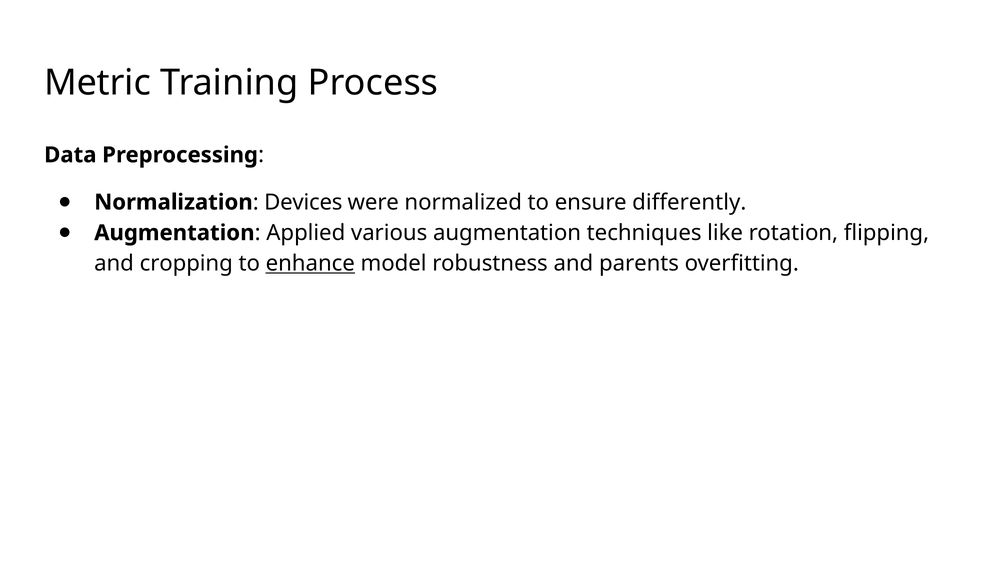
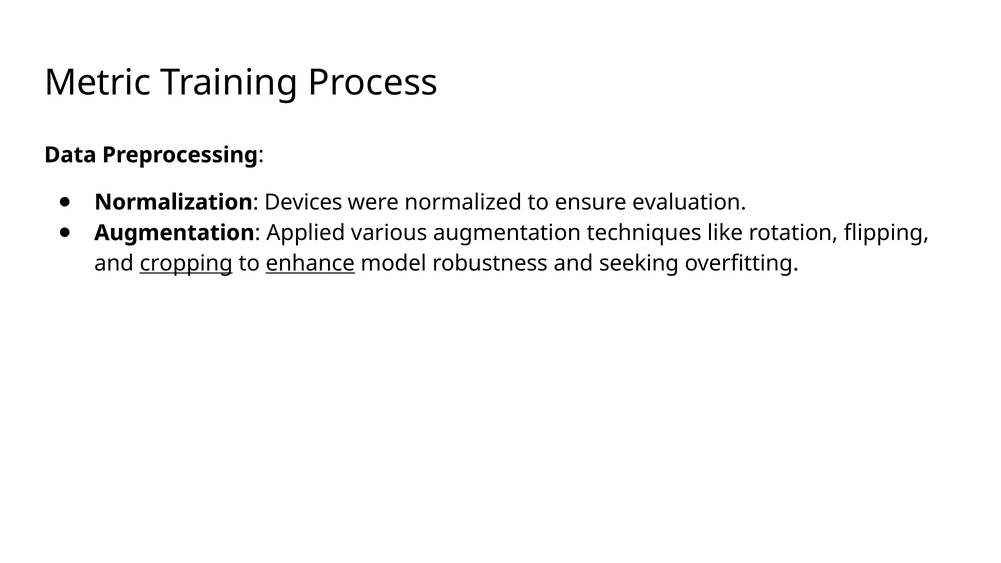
differently: differently -> evaluation
cropping underline: none -> present
parents: parents -> seeking
